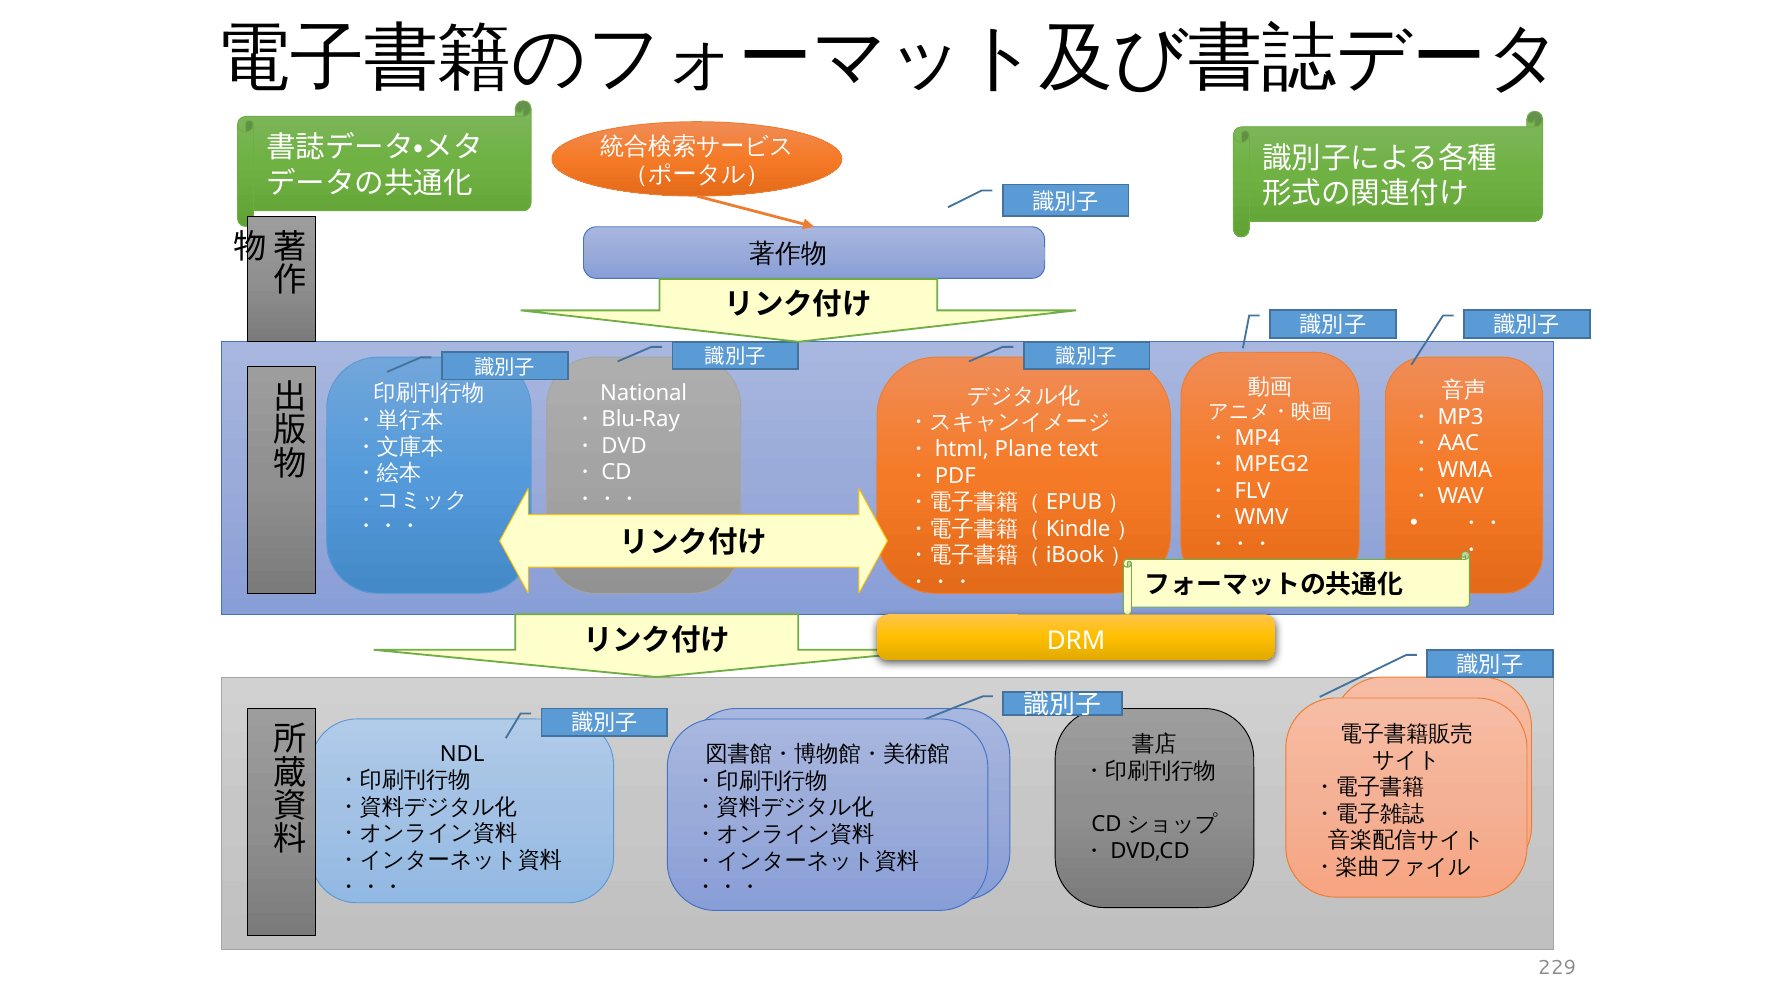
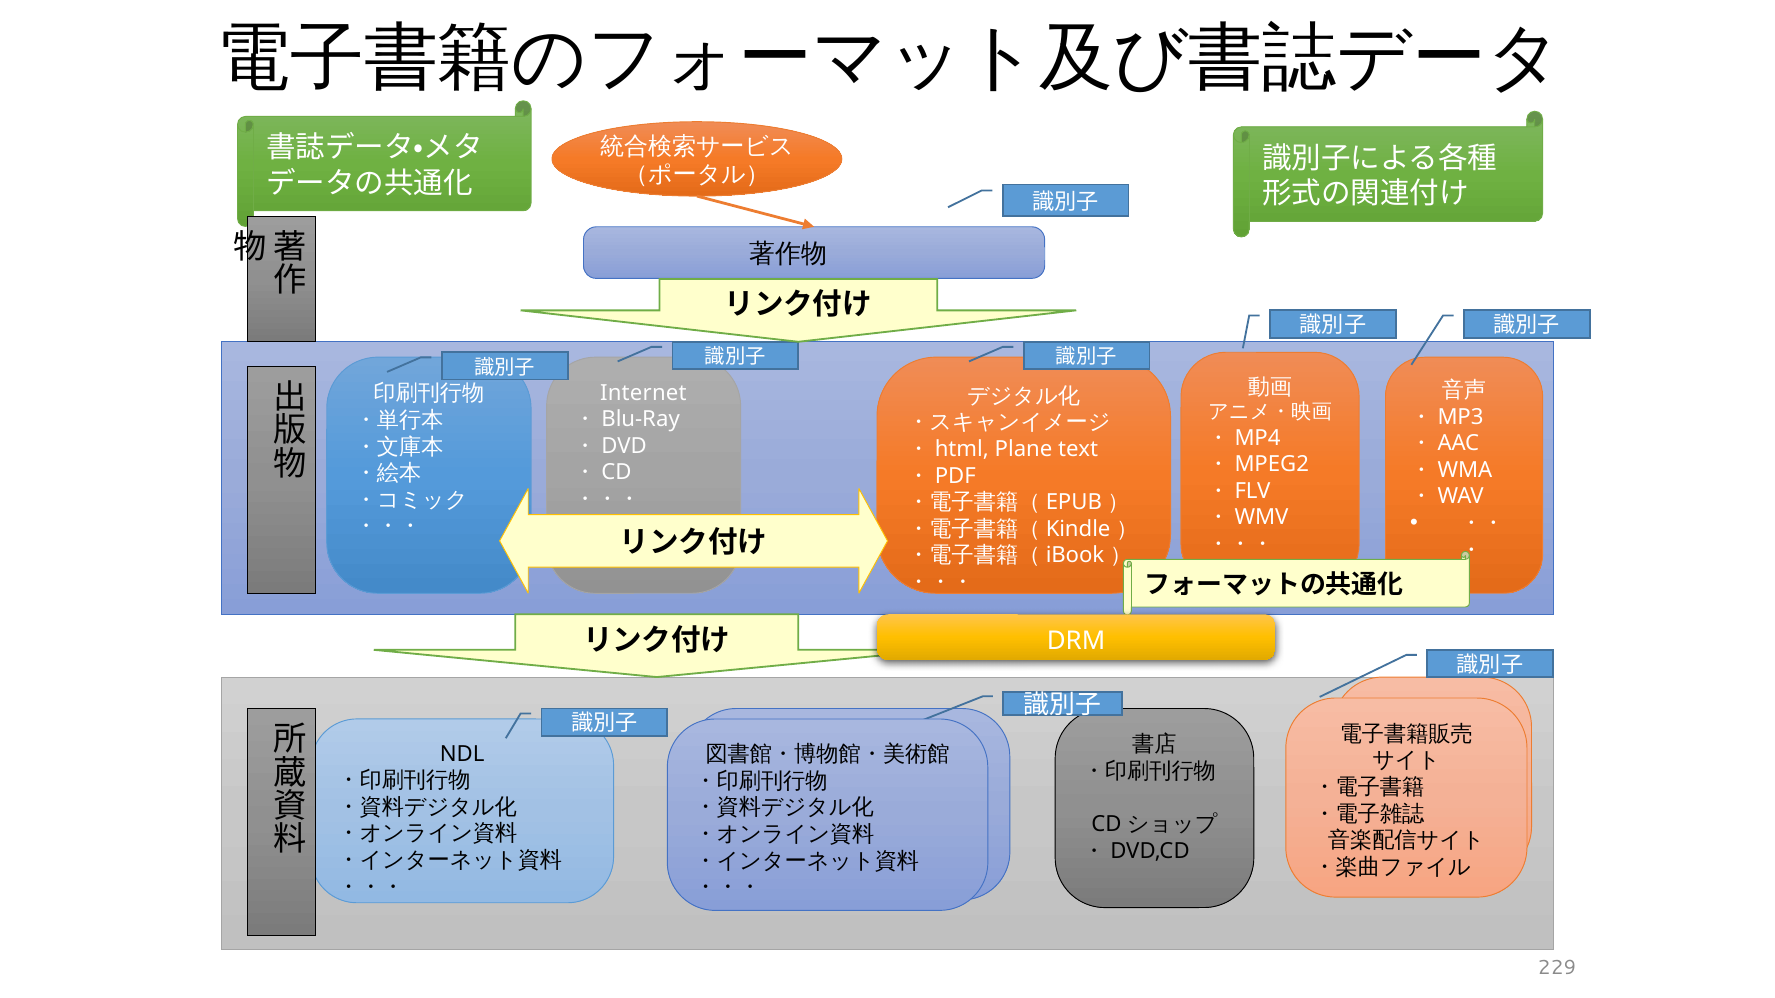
National: National -> Internet
